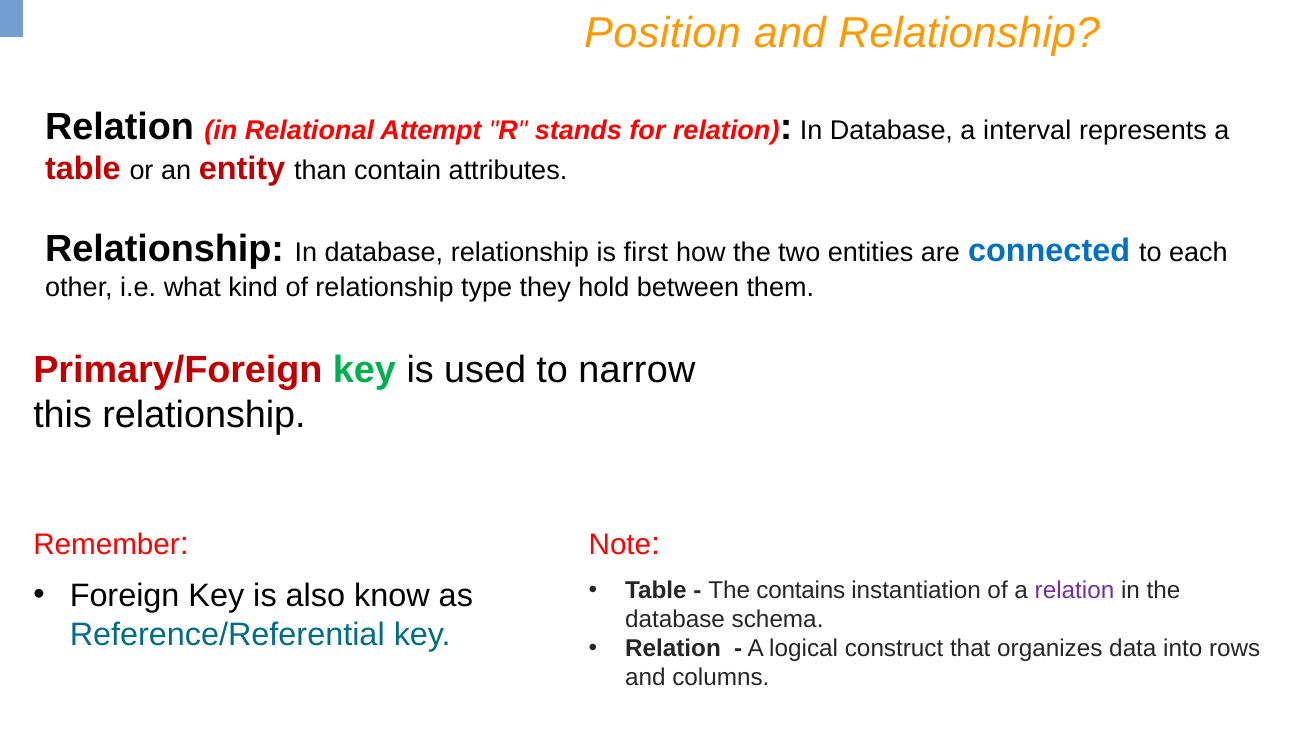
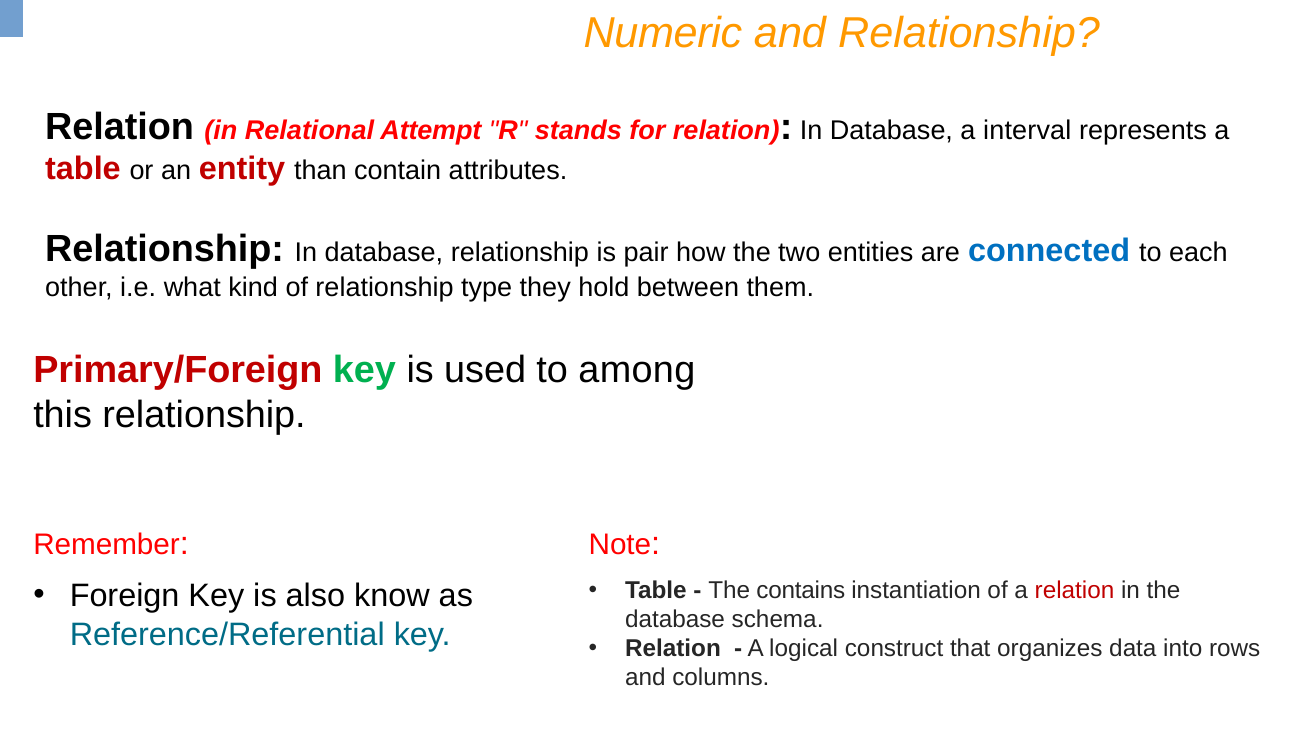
Position: Position -> Numeric
first: first -> pair
narrow: narrow -> among
relation at (1075, 590) colour: purple -> red
